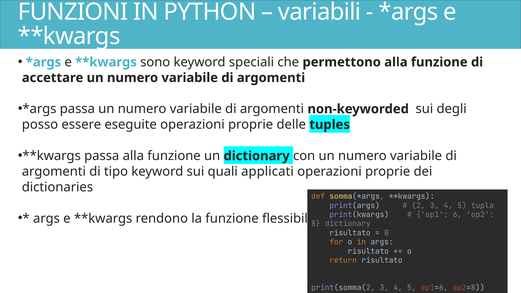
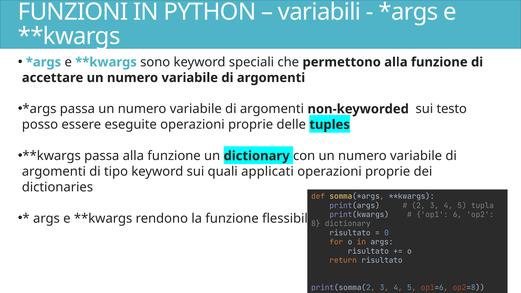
degli: degli -> testo
